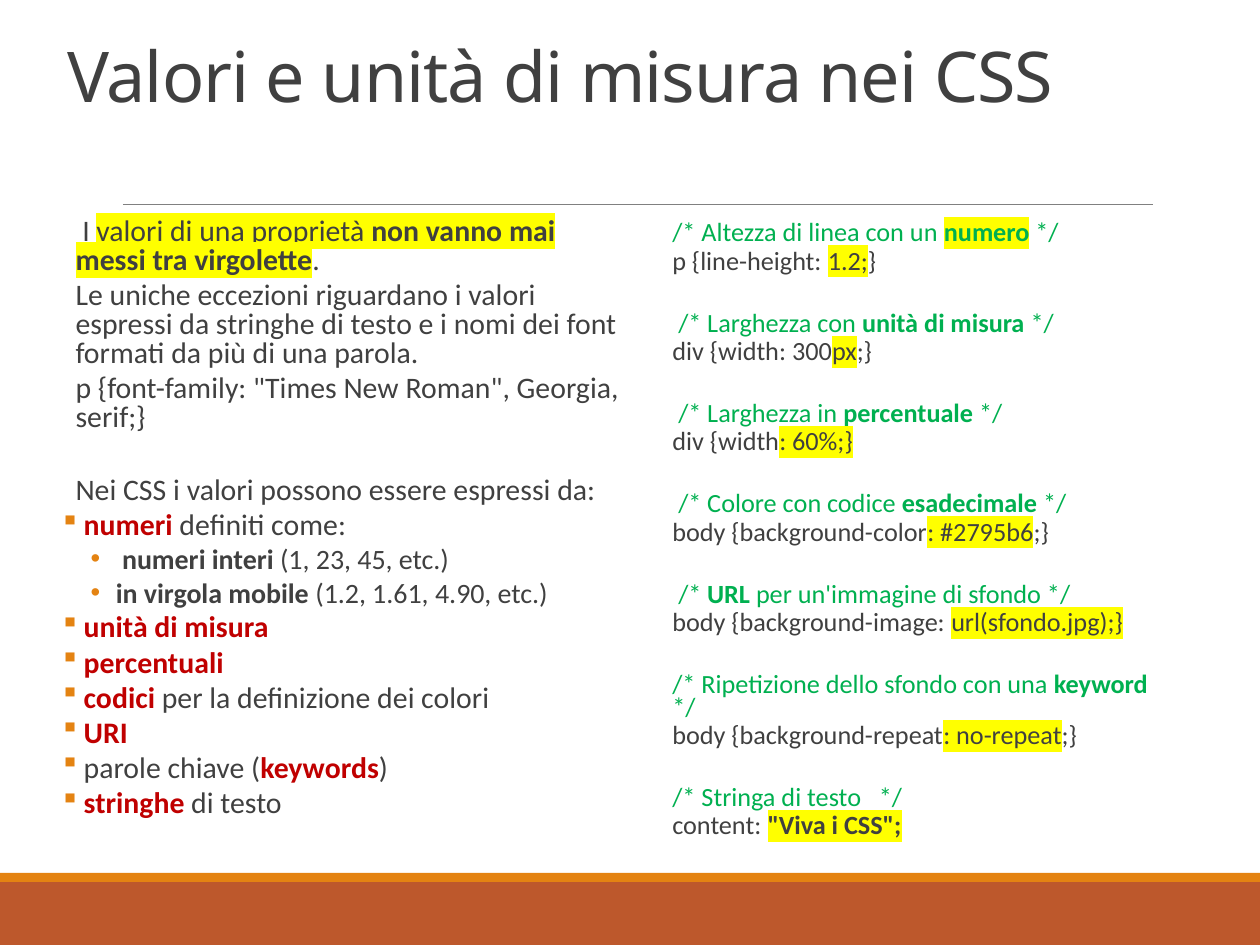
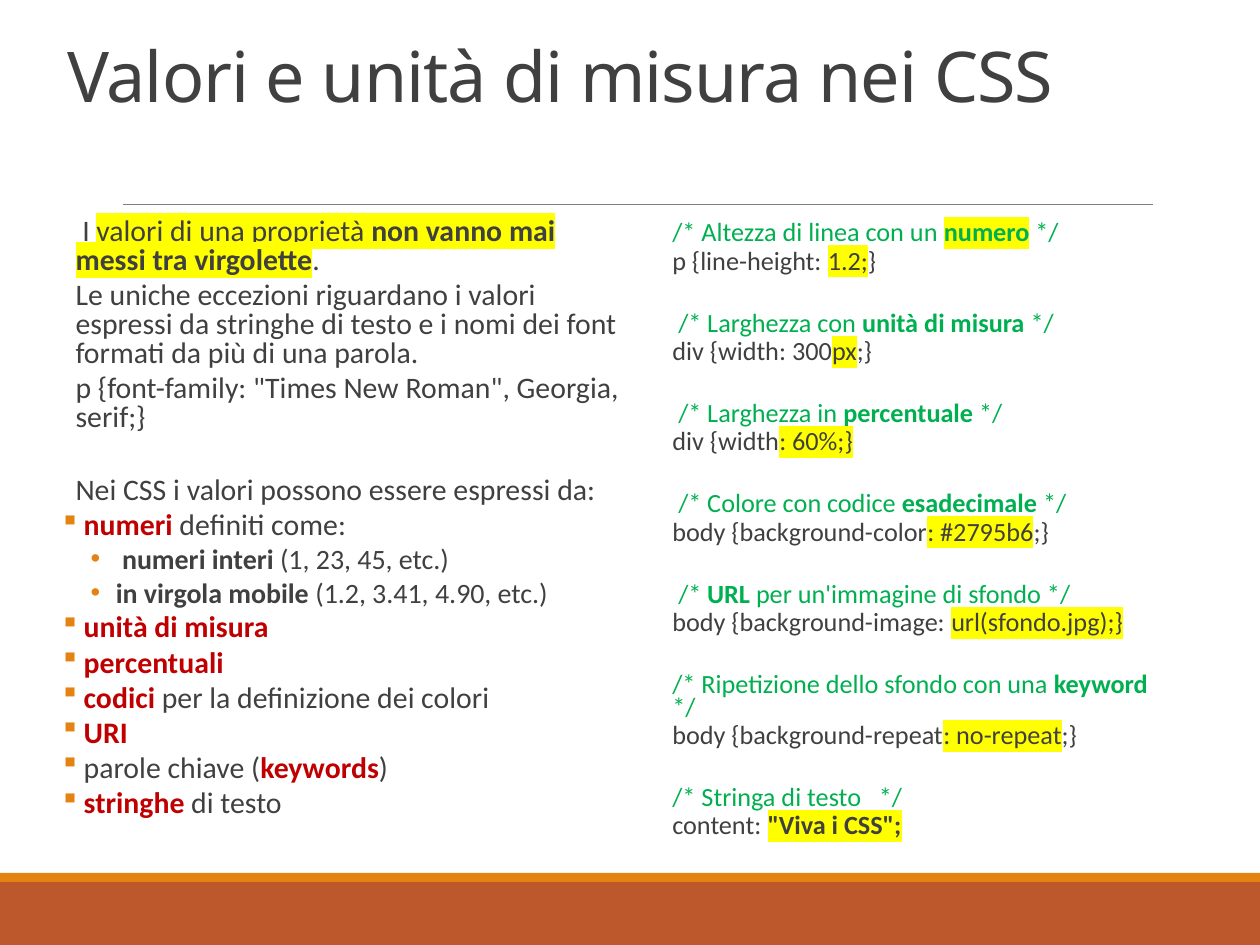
1.61: 1.61 -> 3.41
